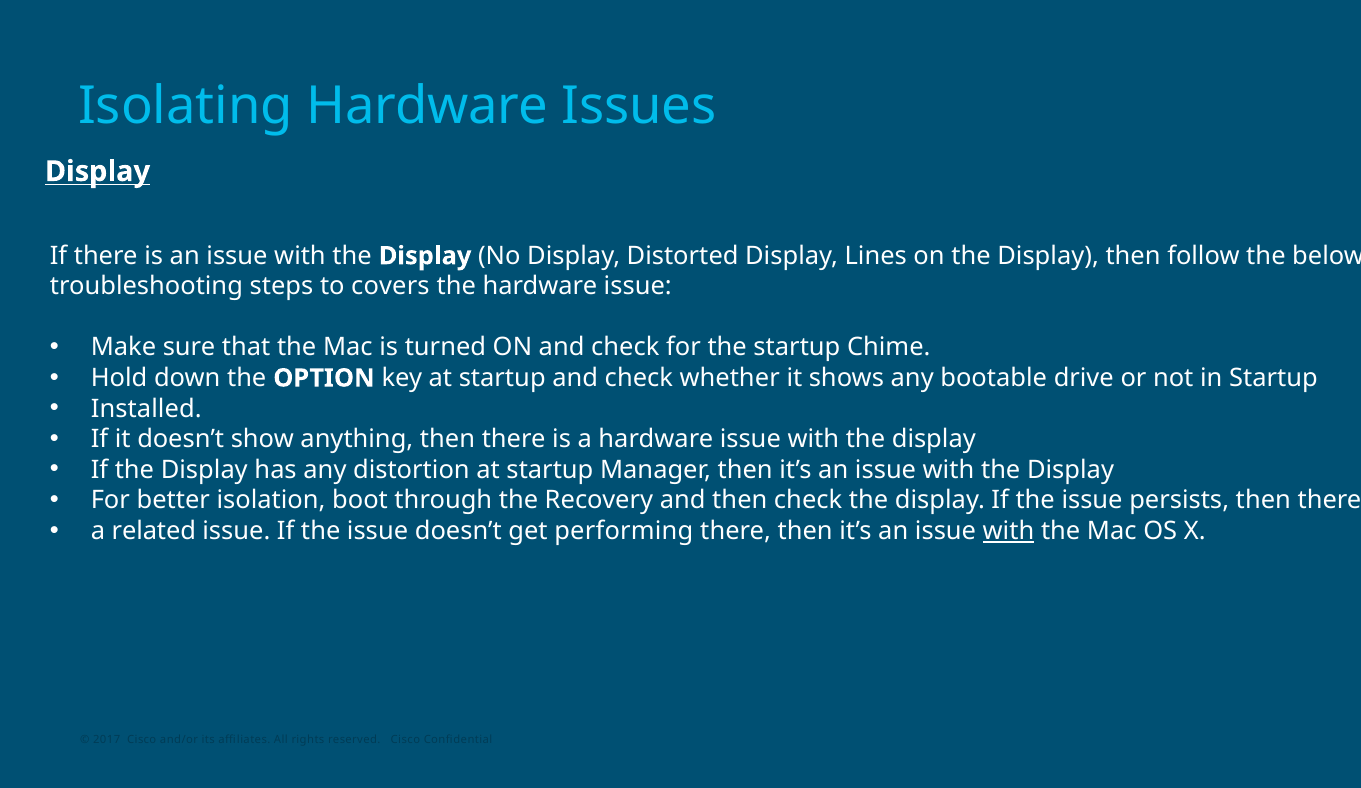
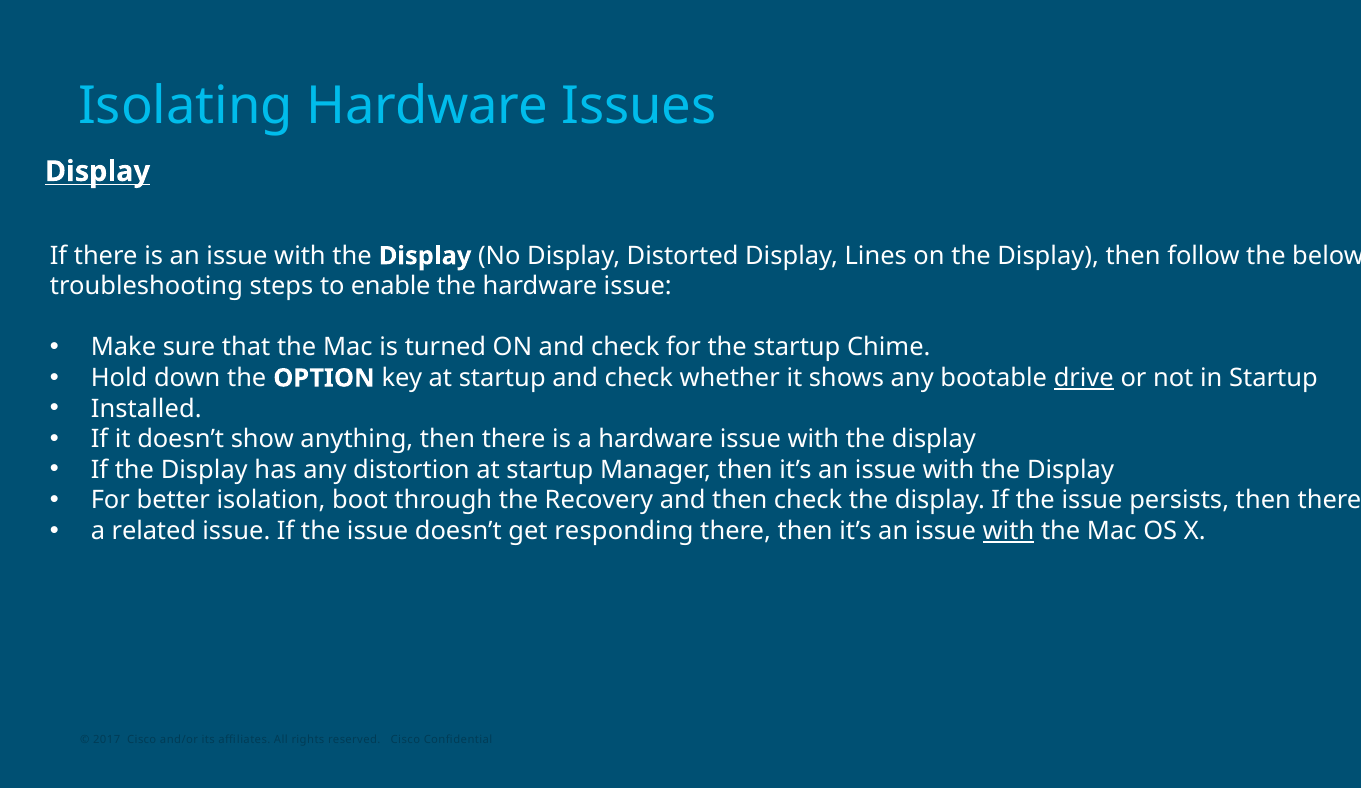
covers: covers -> enable
drive underline: none -> present
performing: performing -> responding
